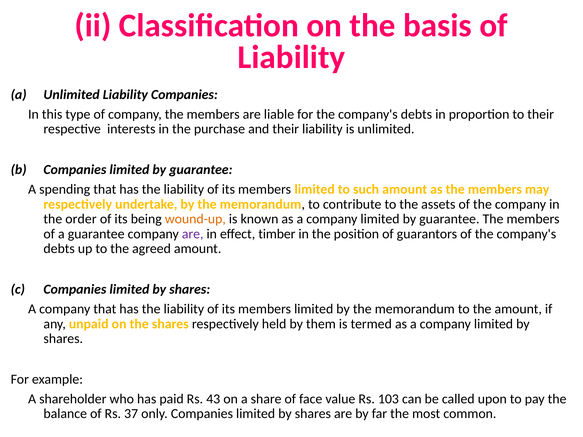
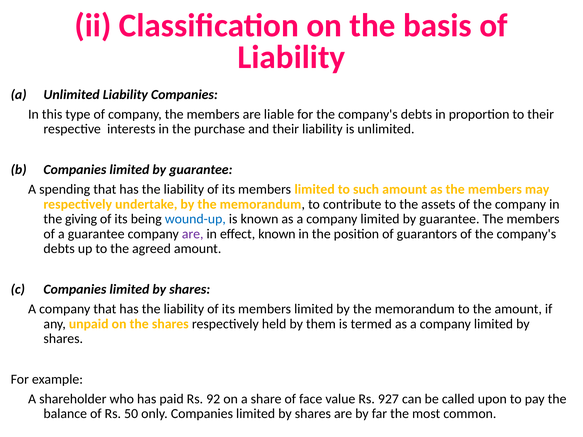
order: order -> giving
wound-up colour: orange -> blue
effect timber: timber -> known
43: 43 -> 92
103: 103 -> 927
37: 37 -> 50
